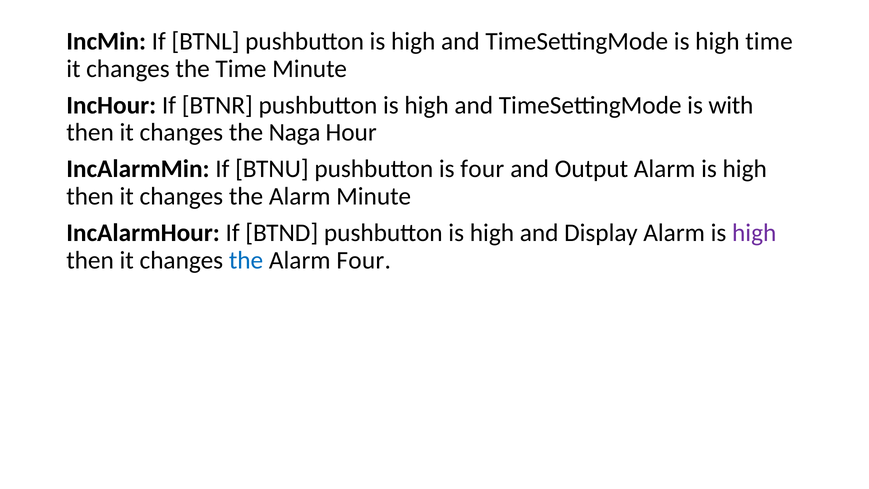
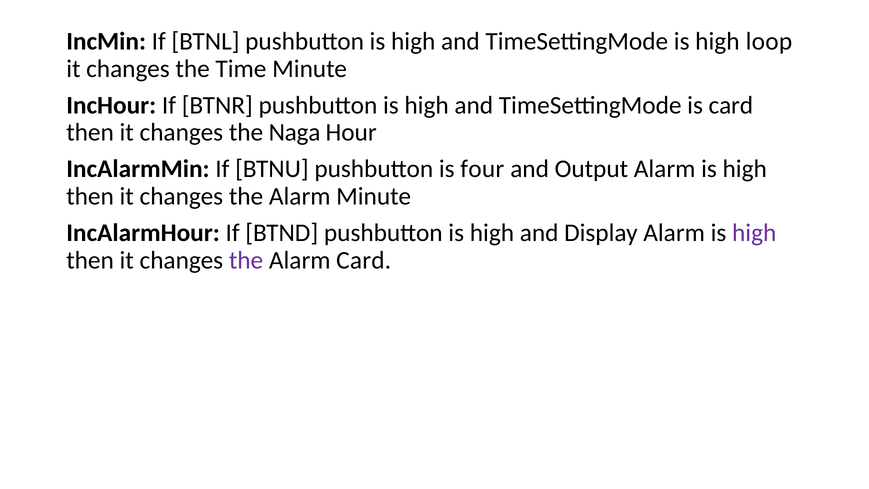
high time: time -> loop
is with: with -> card
the at (246, 260) colour: blue -> purple
Alarm Four: Four -> Card
